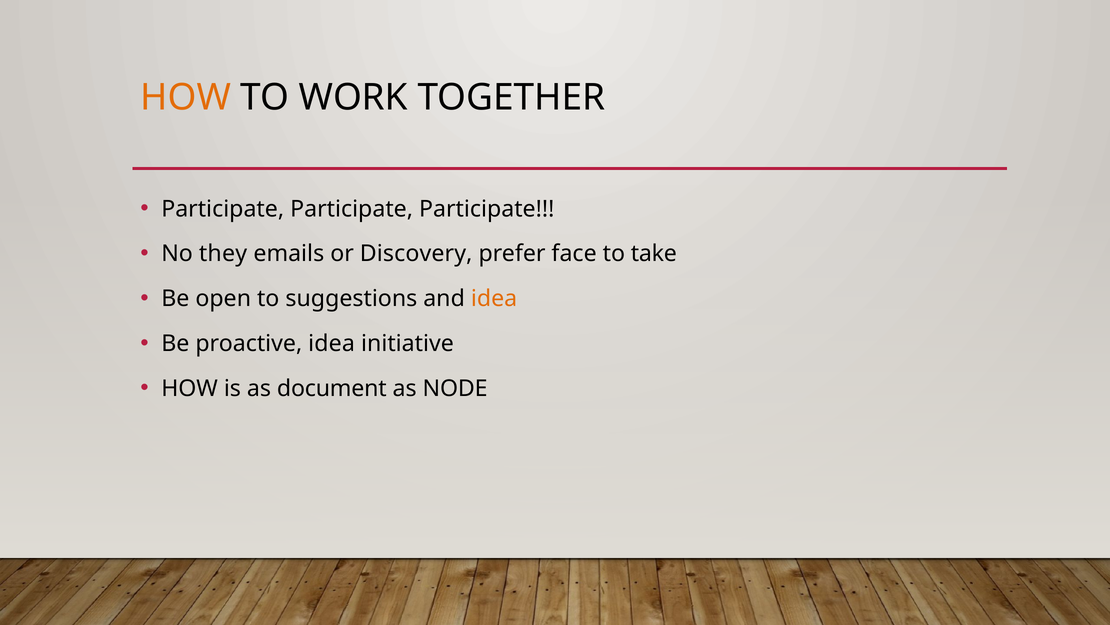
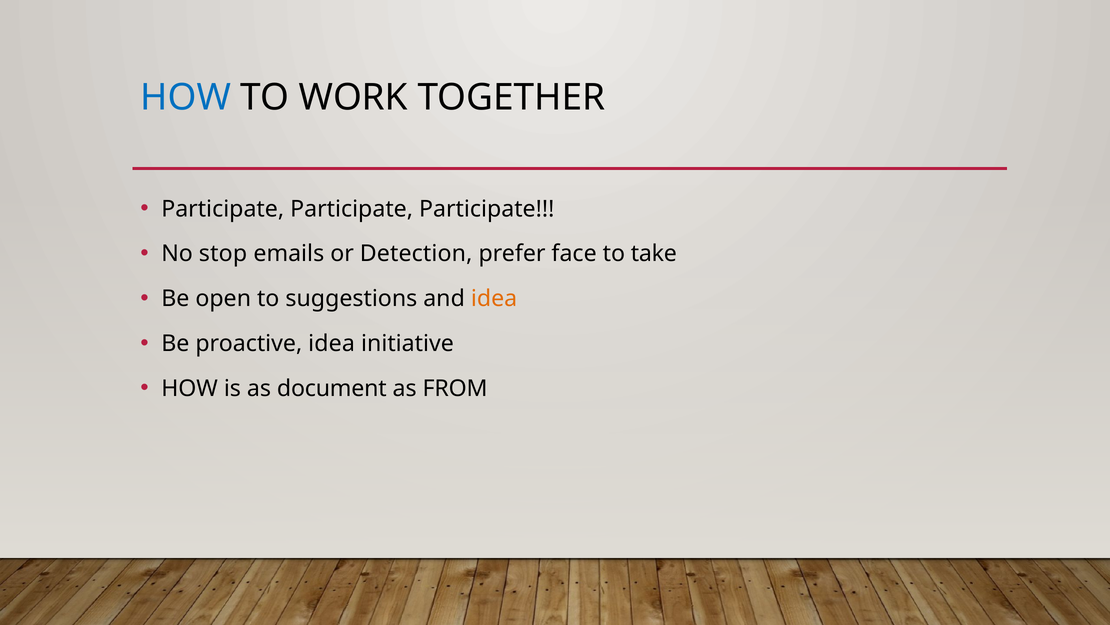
HOW at (186, 97) colour: orange -> blue
they: they -> stop
Discovery: Discovery -> Detection
NODE: NODE -> FROM
